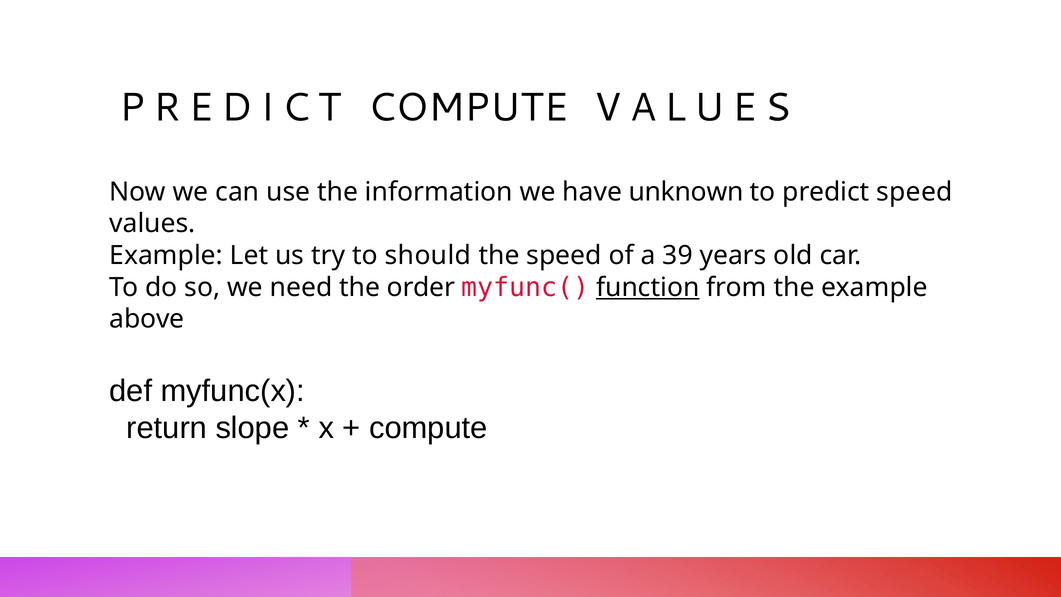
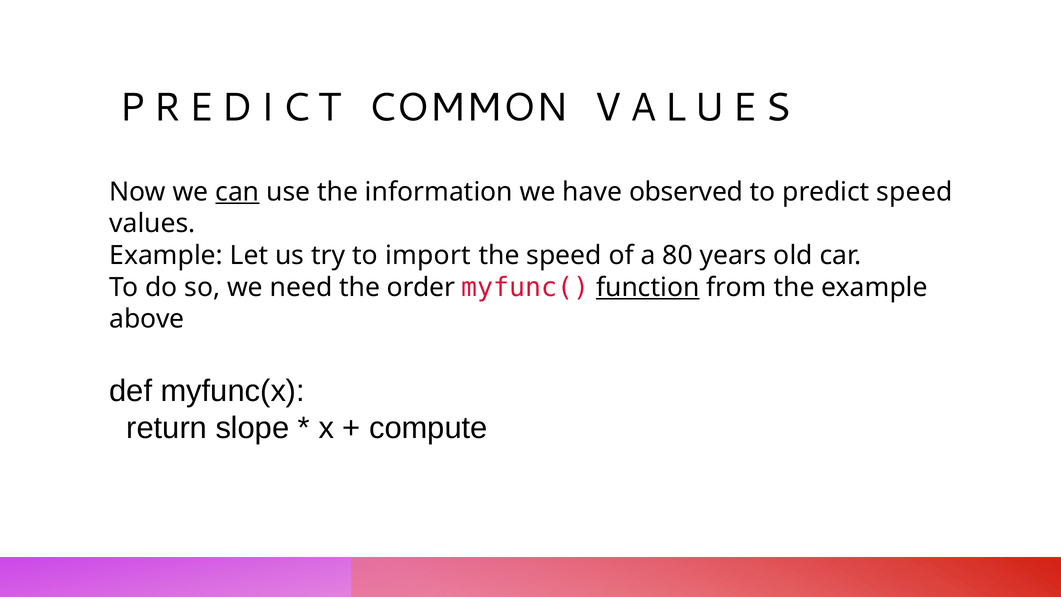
PREDICT COMPUTE: COMPUTE -> COMMON
can underline: none -> present
unknown: unknown -> observed
should: should -> import
39: 39 -> 80
